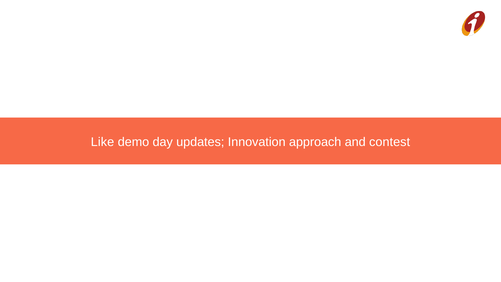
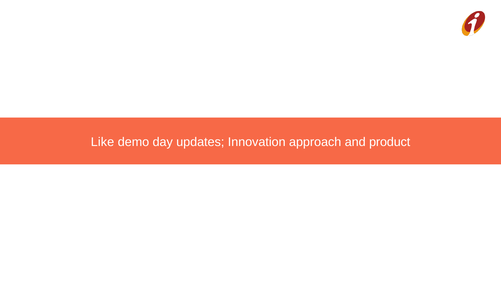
contest: contest -> product
